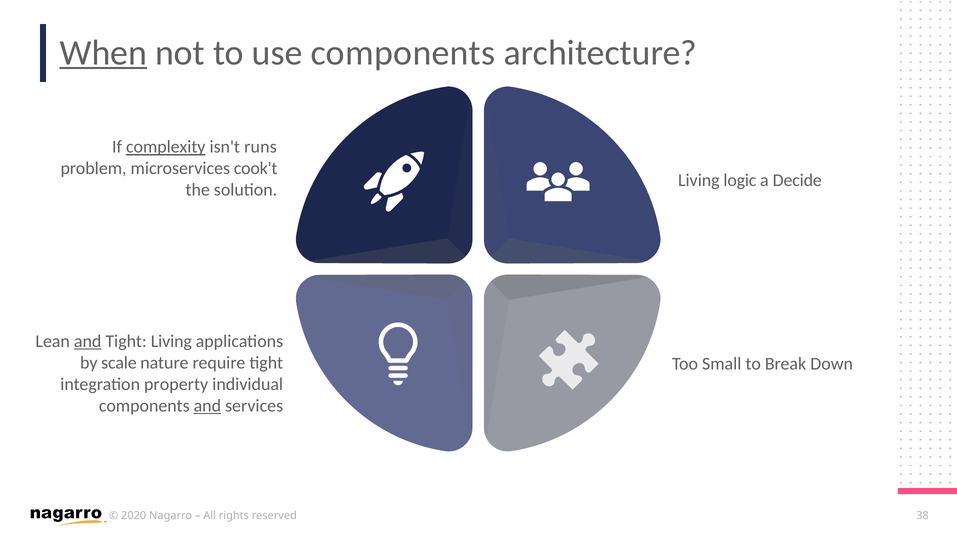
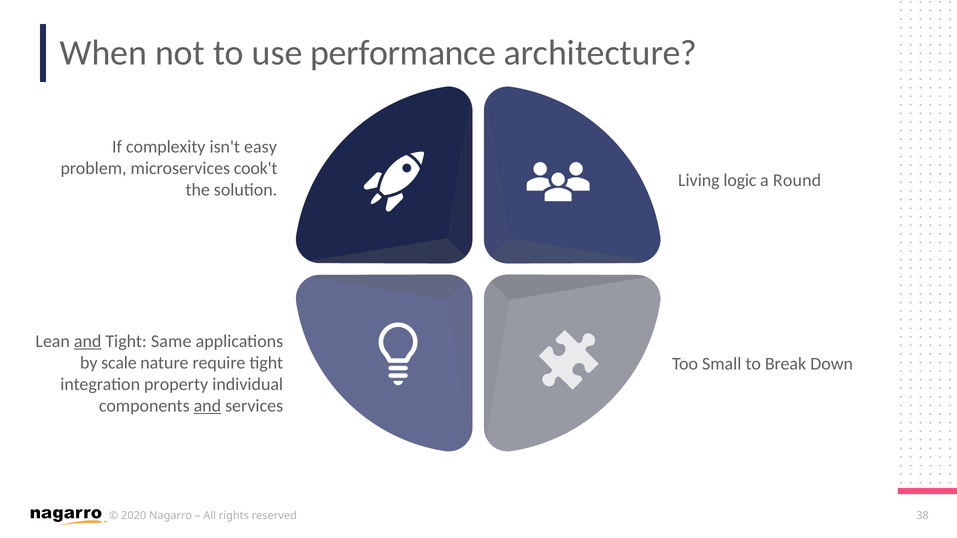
When underline: present -> none
use components: components -> performance
complexity underline: present -> none
runs: runs -> easy
Decide: Decide -> Round
Tight Living: Living -> Same
